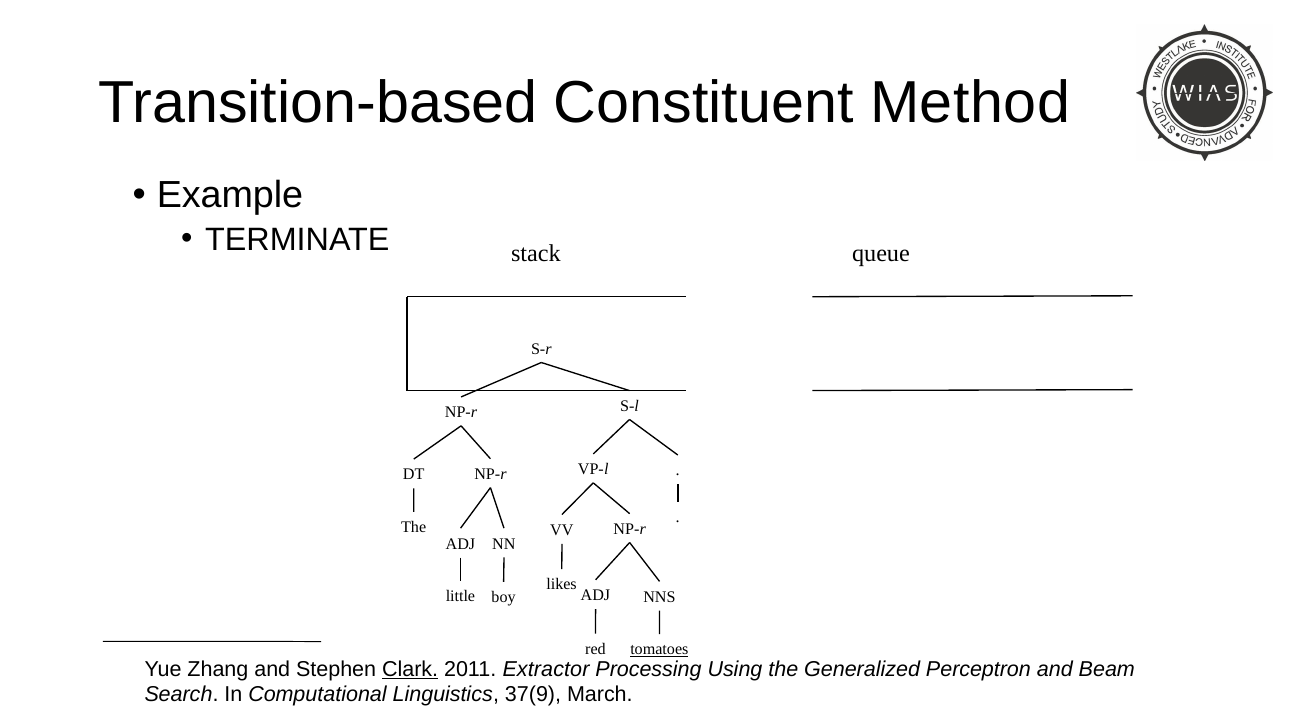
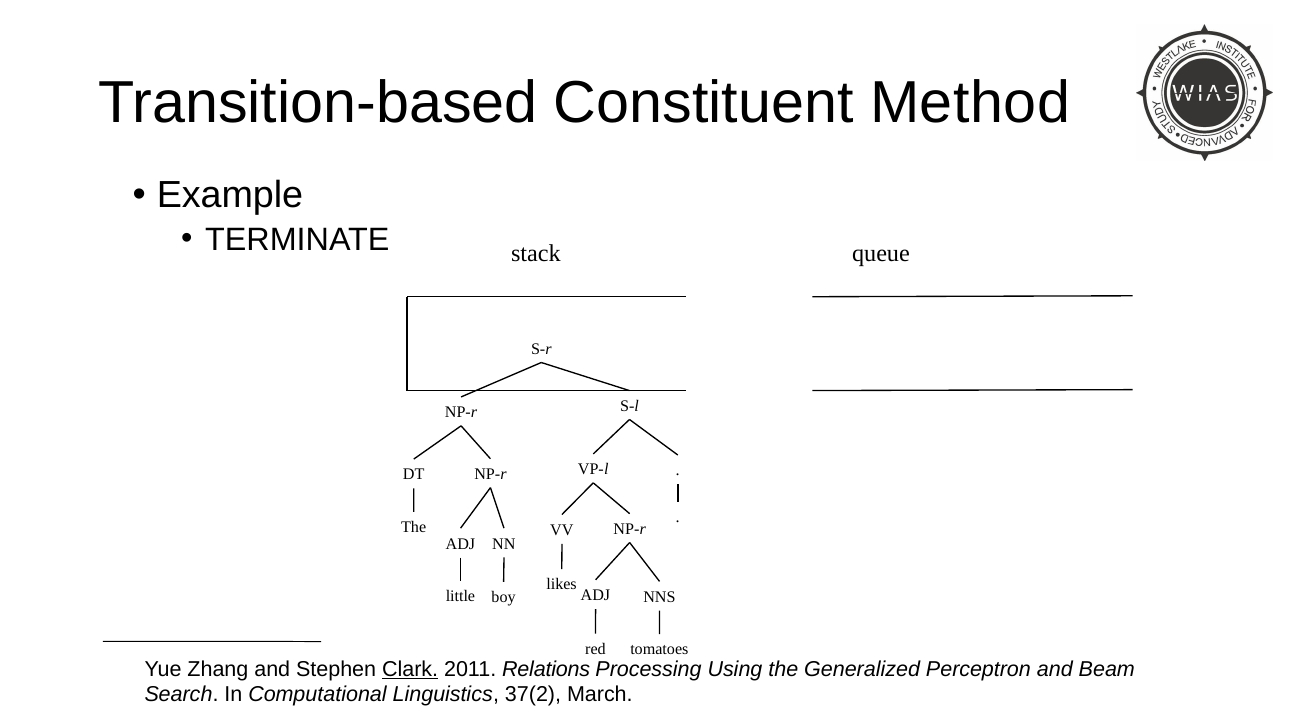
tomatoes underline: present -> none
Extractor: Extractor -> Relations
37(9: 37(9 -> 37(2
